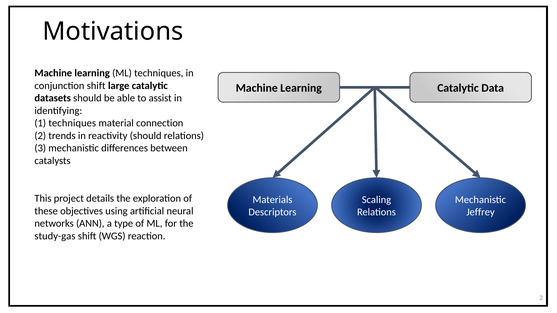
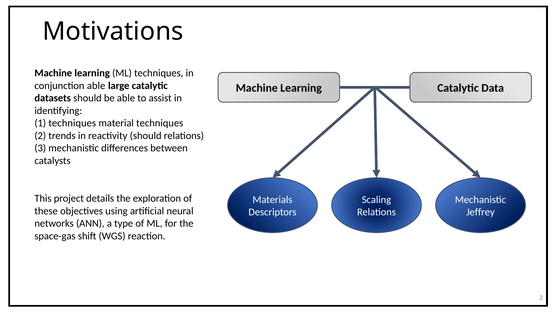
conjunction shift: shift -> able
material connection: connection -> techniques
study-gas: study-gas -> space-gas
